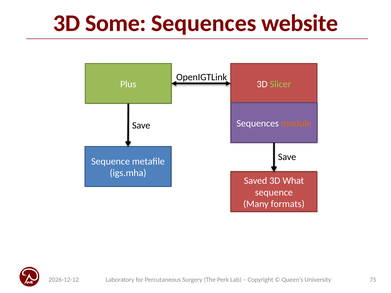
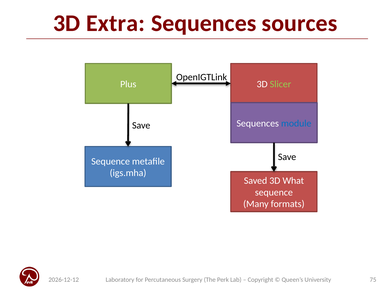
Some: Some -> Extra
website: website -> sources
module colour: orange -> blue
